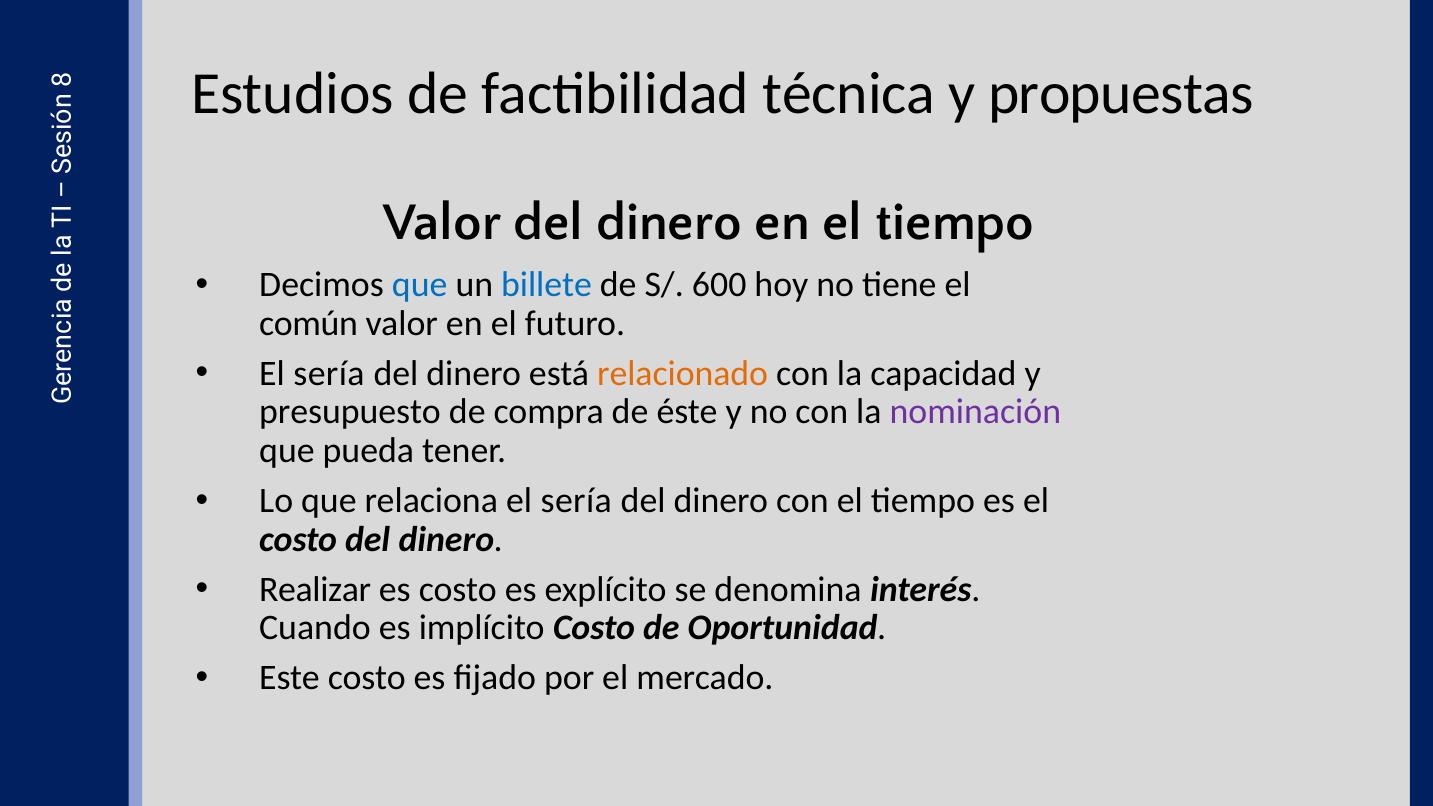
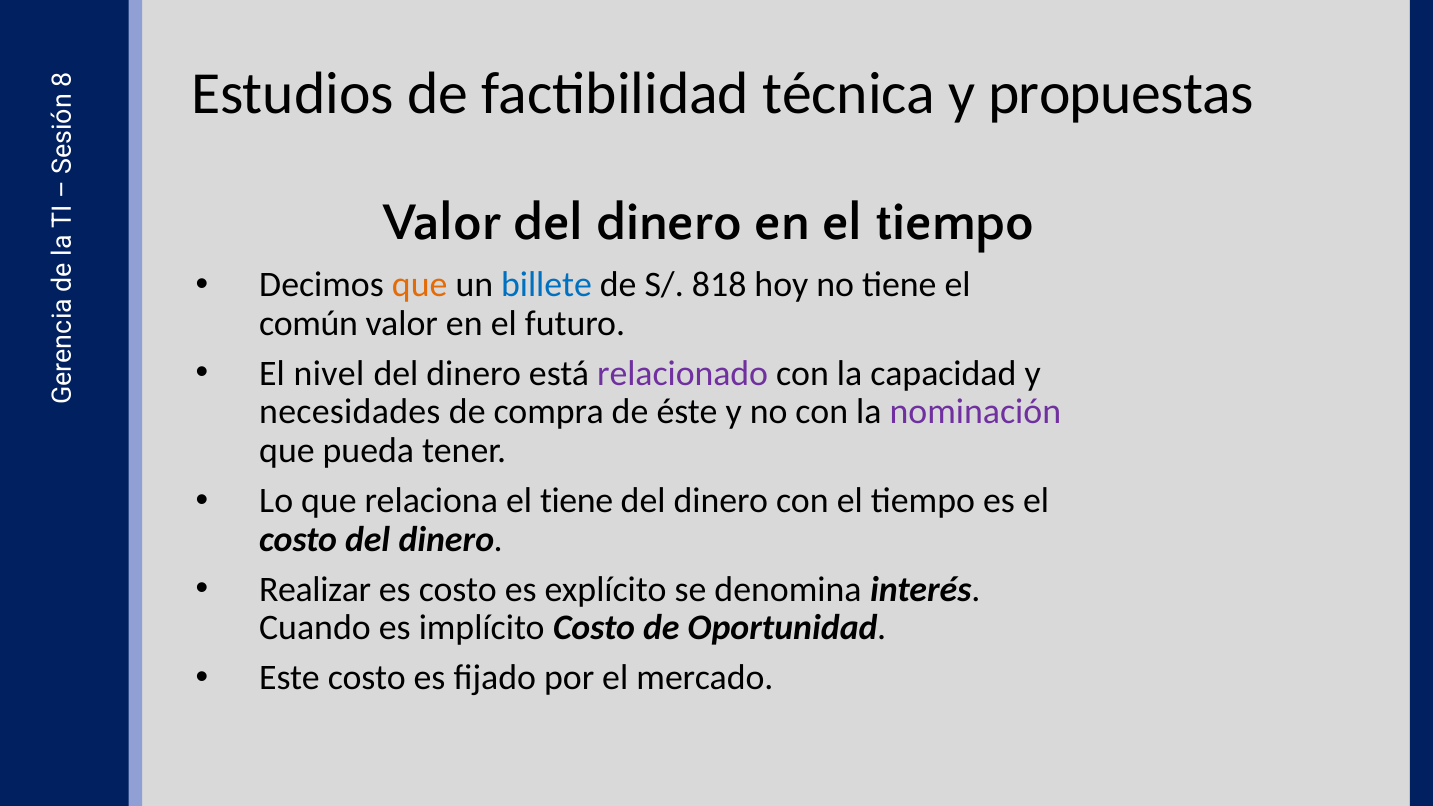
que at (420, 285) colour: blue -> orange
600: 600 -> 818
sería at (329, 374): sería -> nivel
relacionado colour: orange -> purple
presupuesto: presupuesto -> necesidades
relaciona el sería: sería -> tiene
